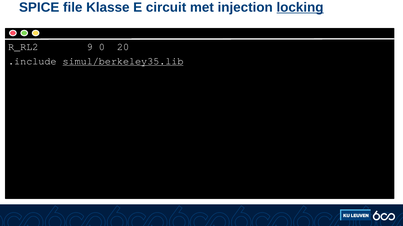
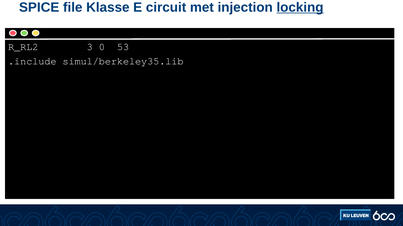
9: 9 -> 3
20: 20 -> 53
simul/berkeley35.lib underline: present -> none
